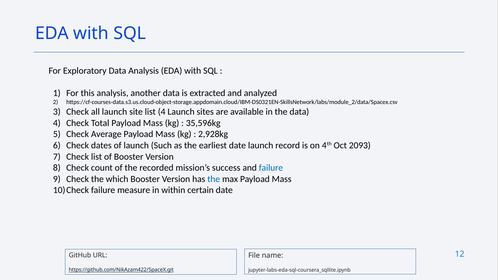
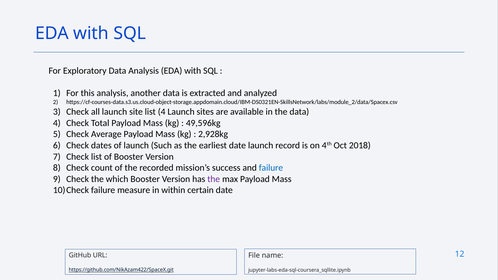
35,596kg: 35,596kg -> 49,596kg
2093: 2093 -> 2018
the at (214, 179) colour: blue -> purple
